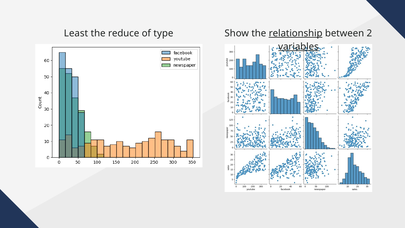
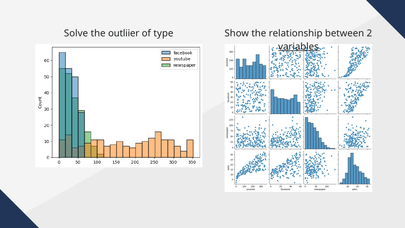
Least: Least -> Solve
reduce: reduce -> outliier
relationship underline: present -> none
